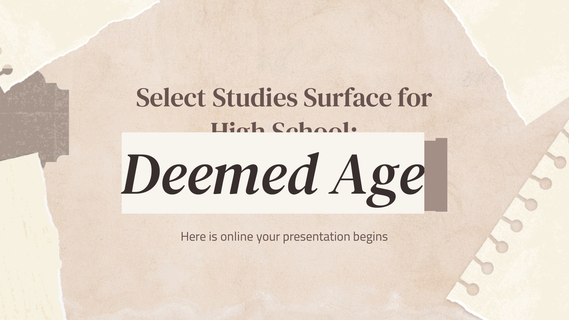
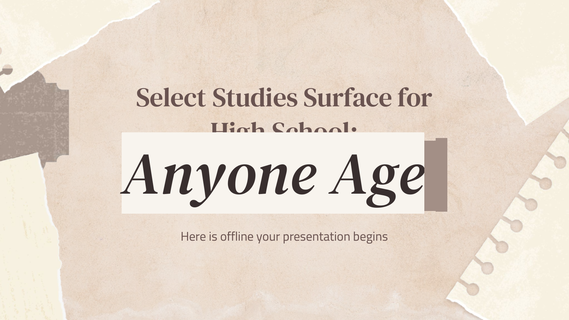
Deemed: Deemed -> Anyone
online: online -> offline
